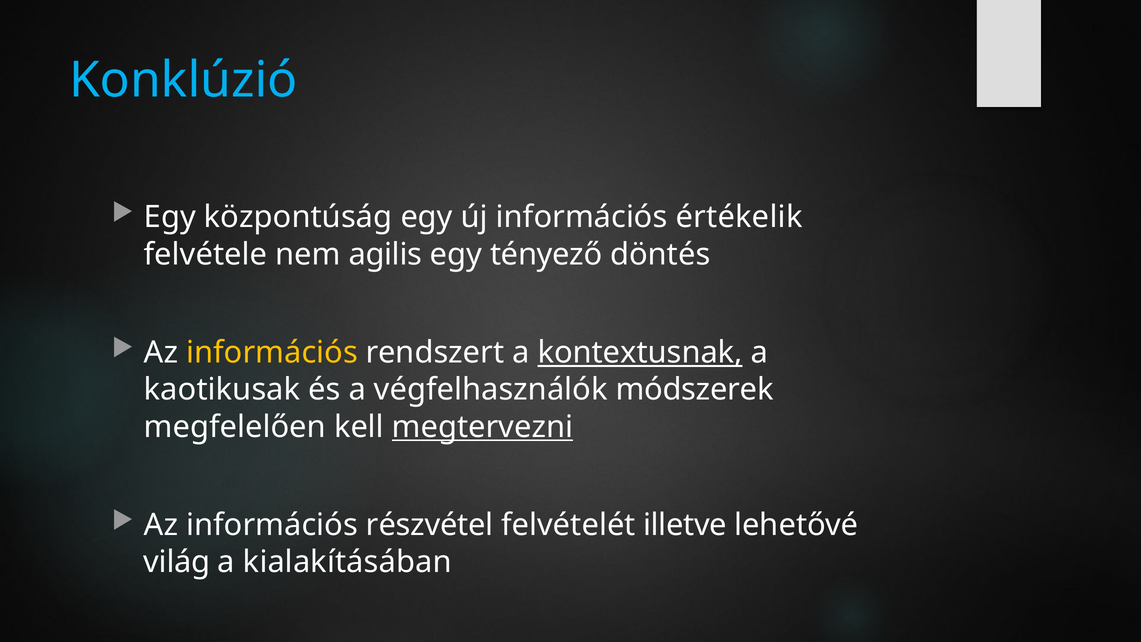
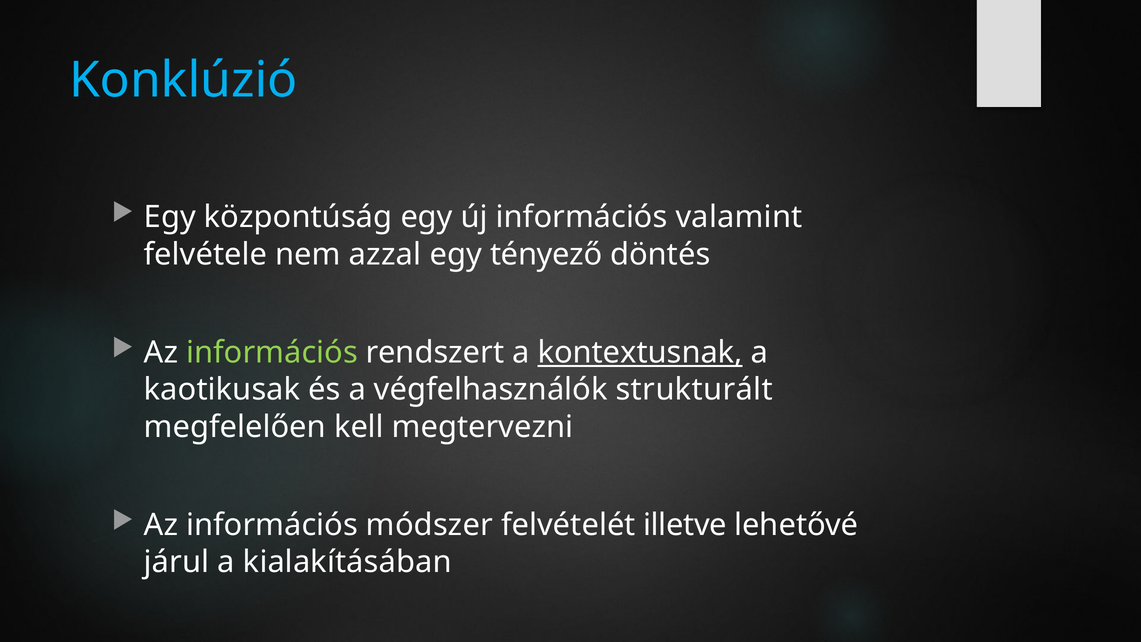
értékelik: értékelik -> valamint
agilis: agilis -> azzal
információs at (272, 352) colour: yellow -> light green
módszerek: módszerek -> strukturált
megtervezni underline: present -> none
részvétel: részvétel -> módszer
világ: világ -> járul
